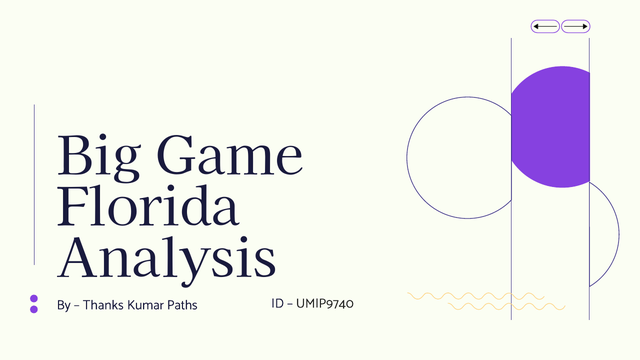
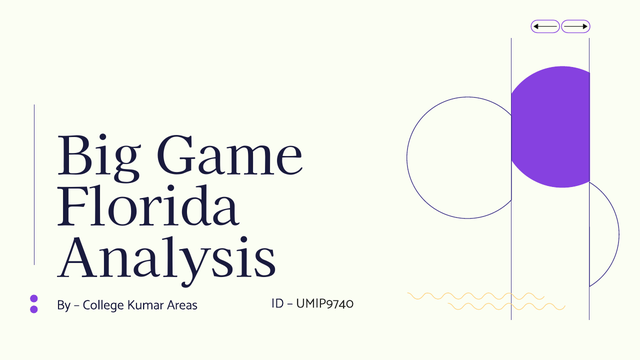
Thanks: Thanks -> College
Paths: Paths -> Areas
